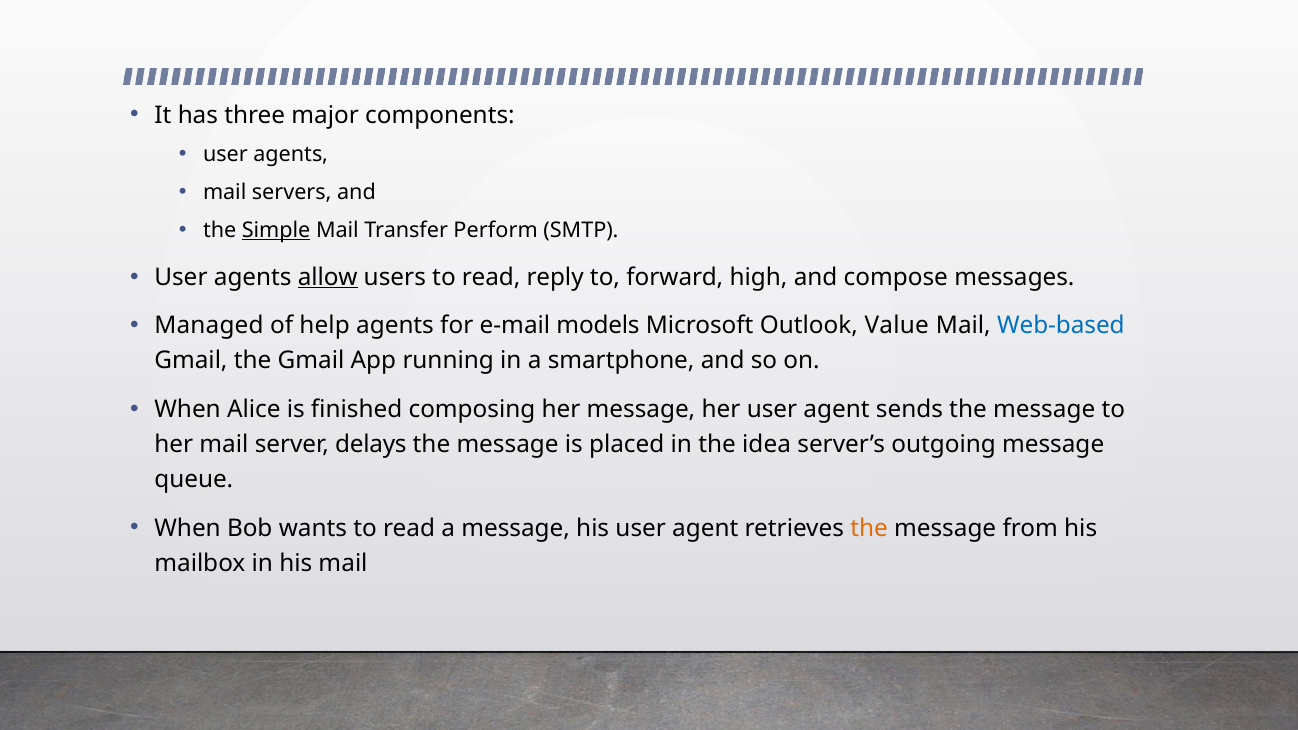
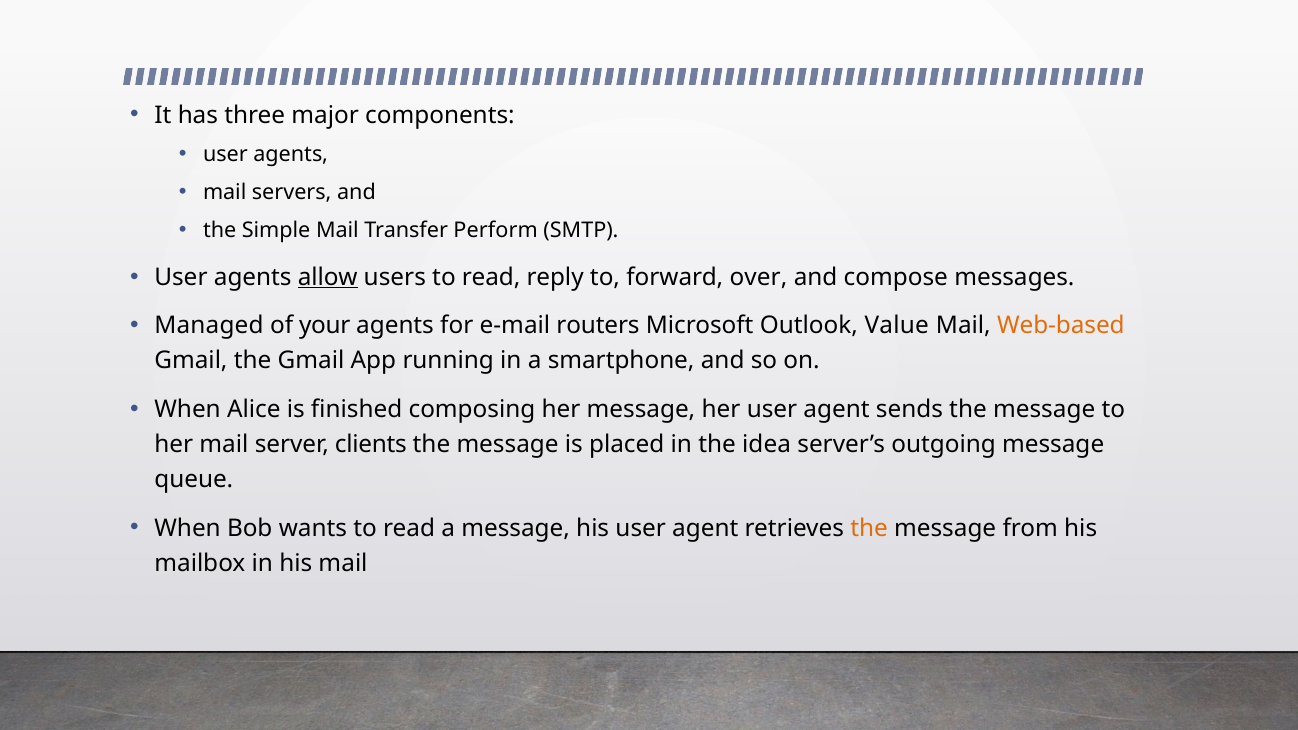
Simple underline: present -> none
high: high -> over
help: help -> your
models: models -> routers
Web-based colour: blue -> orange
delays: delays -> clients
